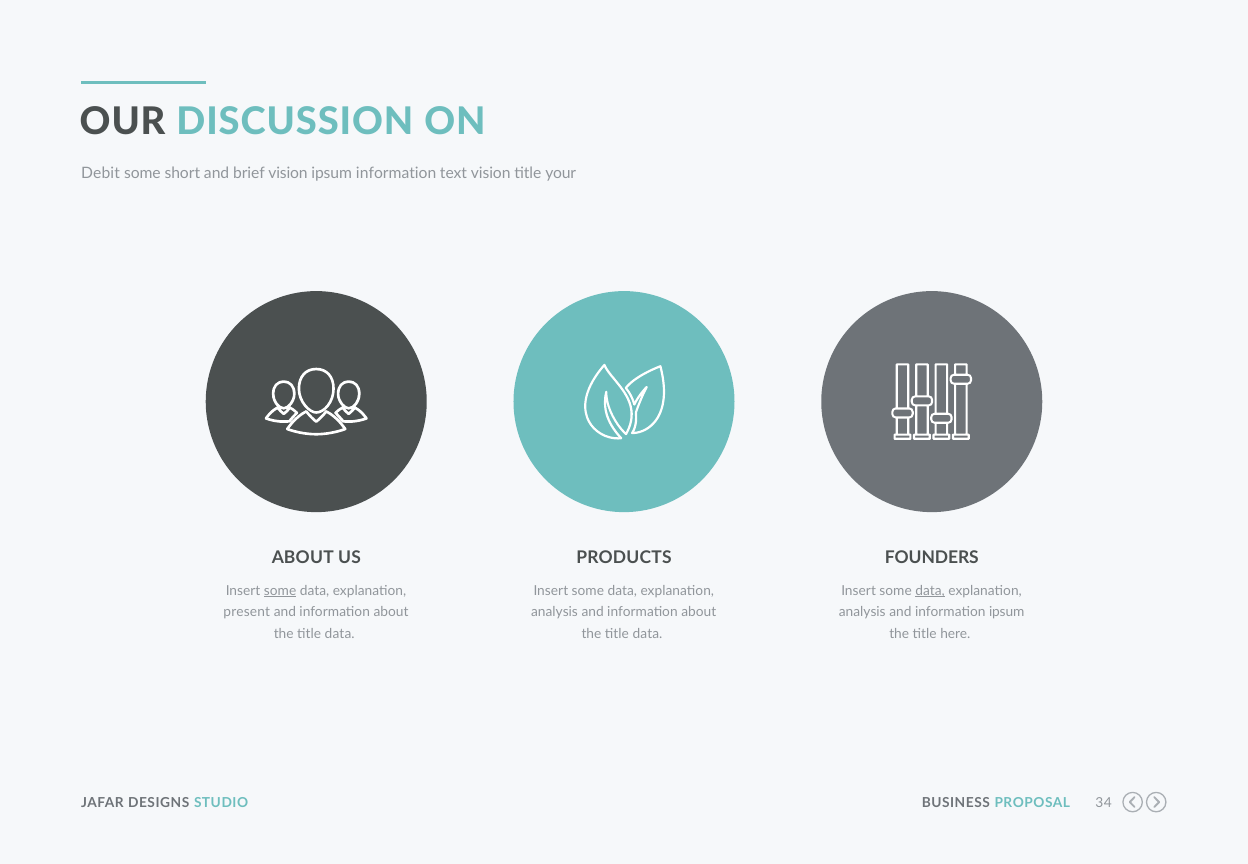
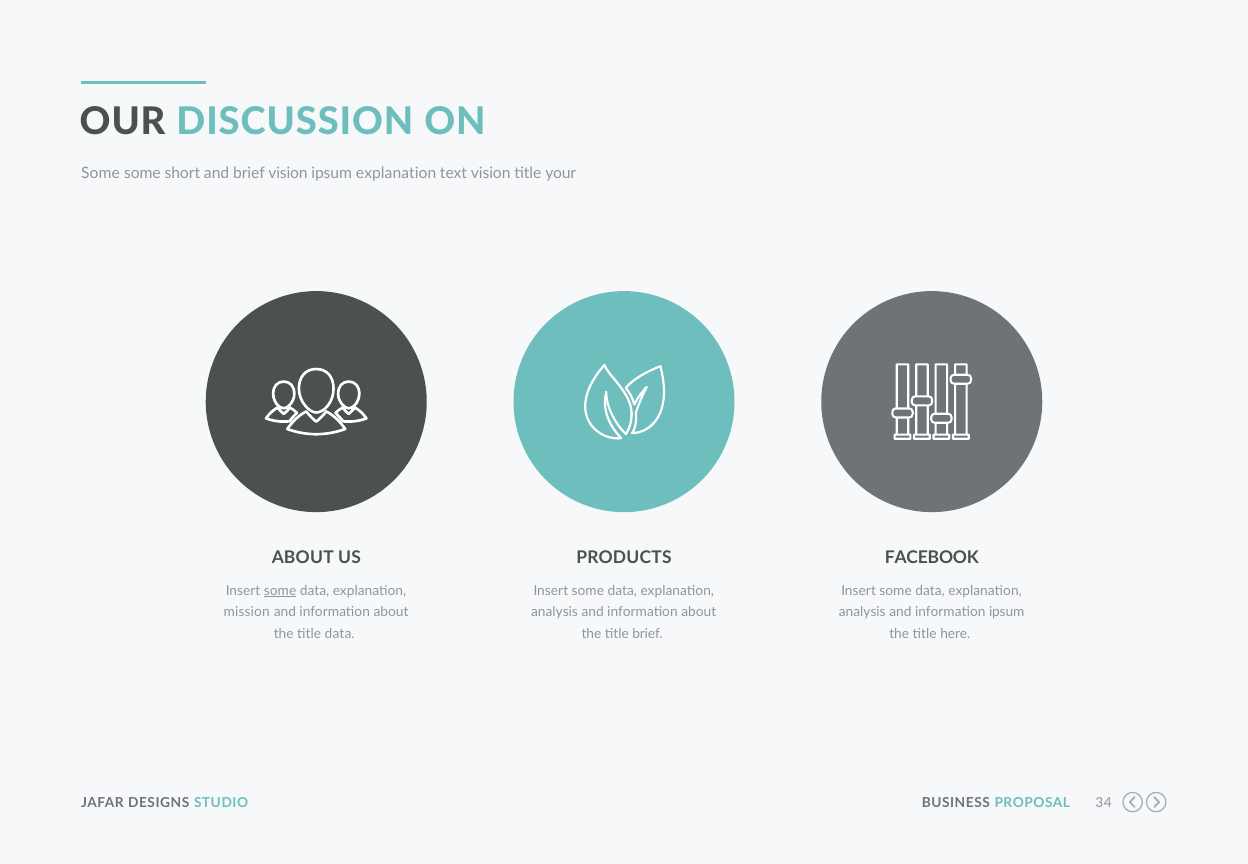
Debit at (101, 174): Debit -> Some
ipsum information: information -> explanation
FOUNDERS: FOUNDERS -> FACEBOOK
data at (930, 591) underline: present -> none
present: present -> mission
data at (647, 634): data -> brief
